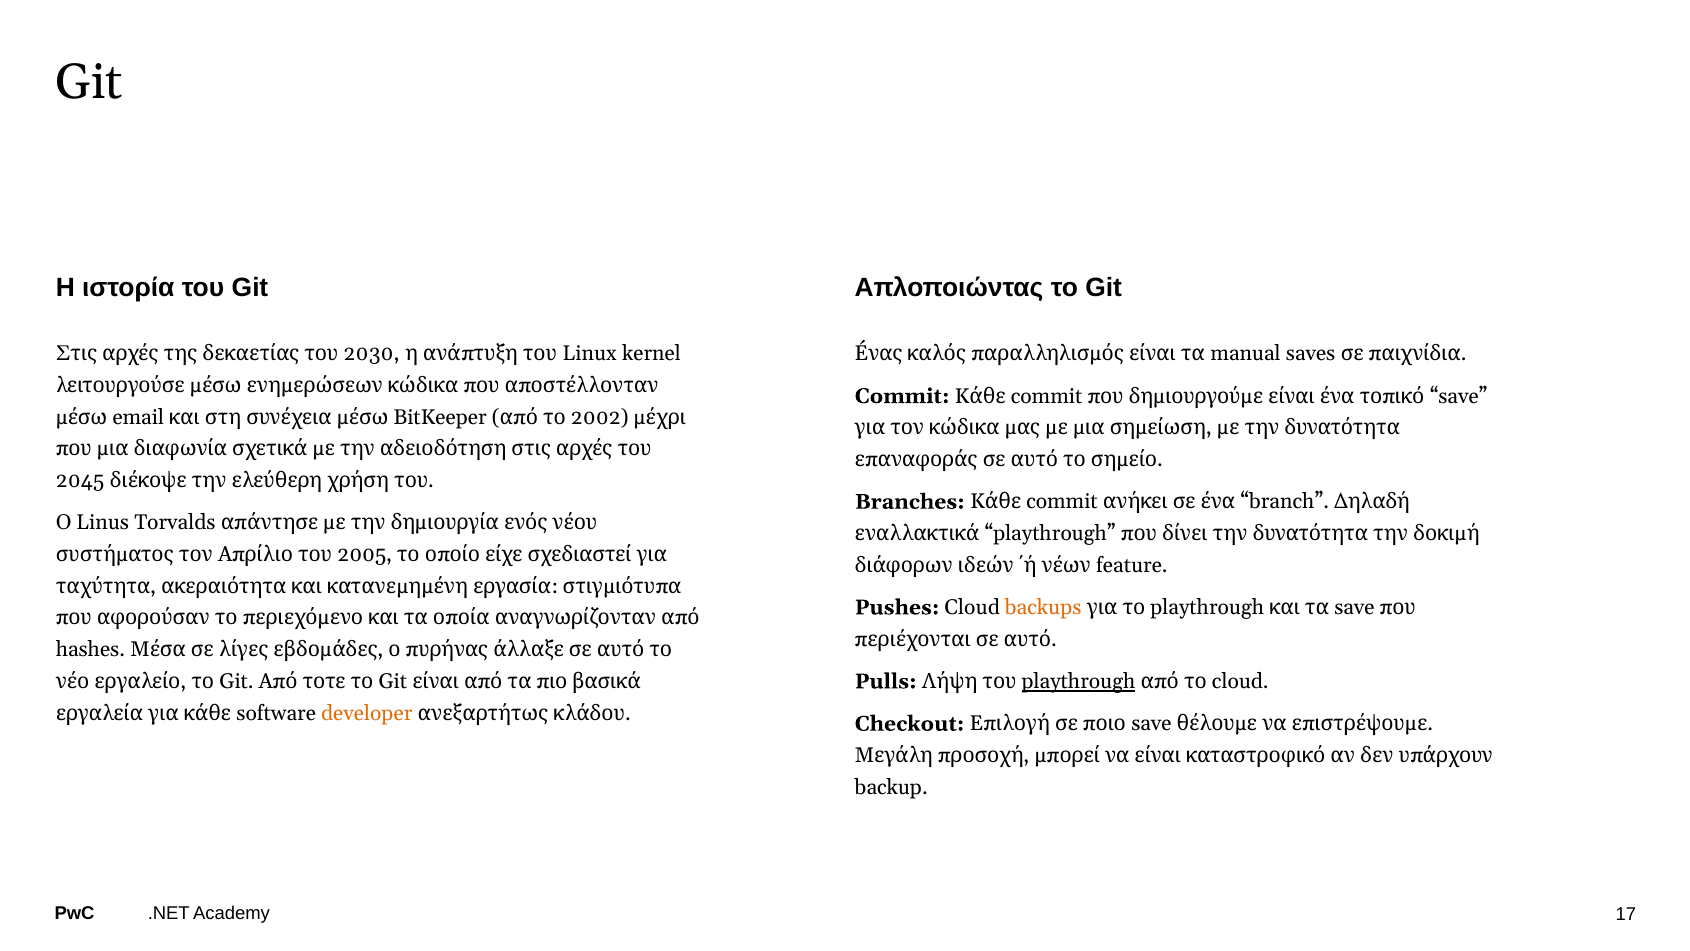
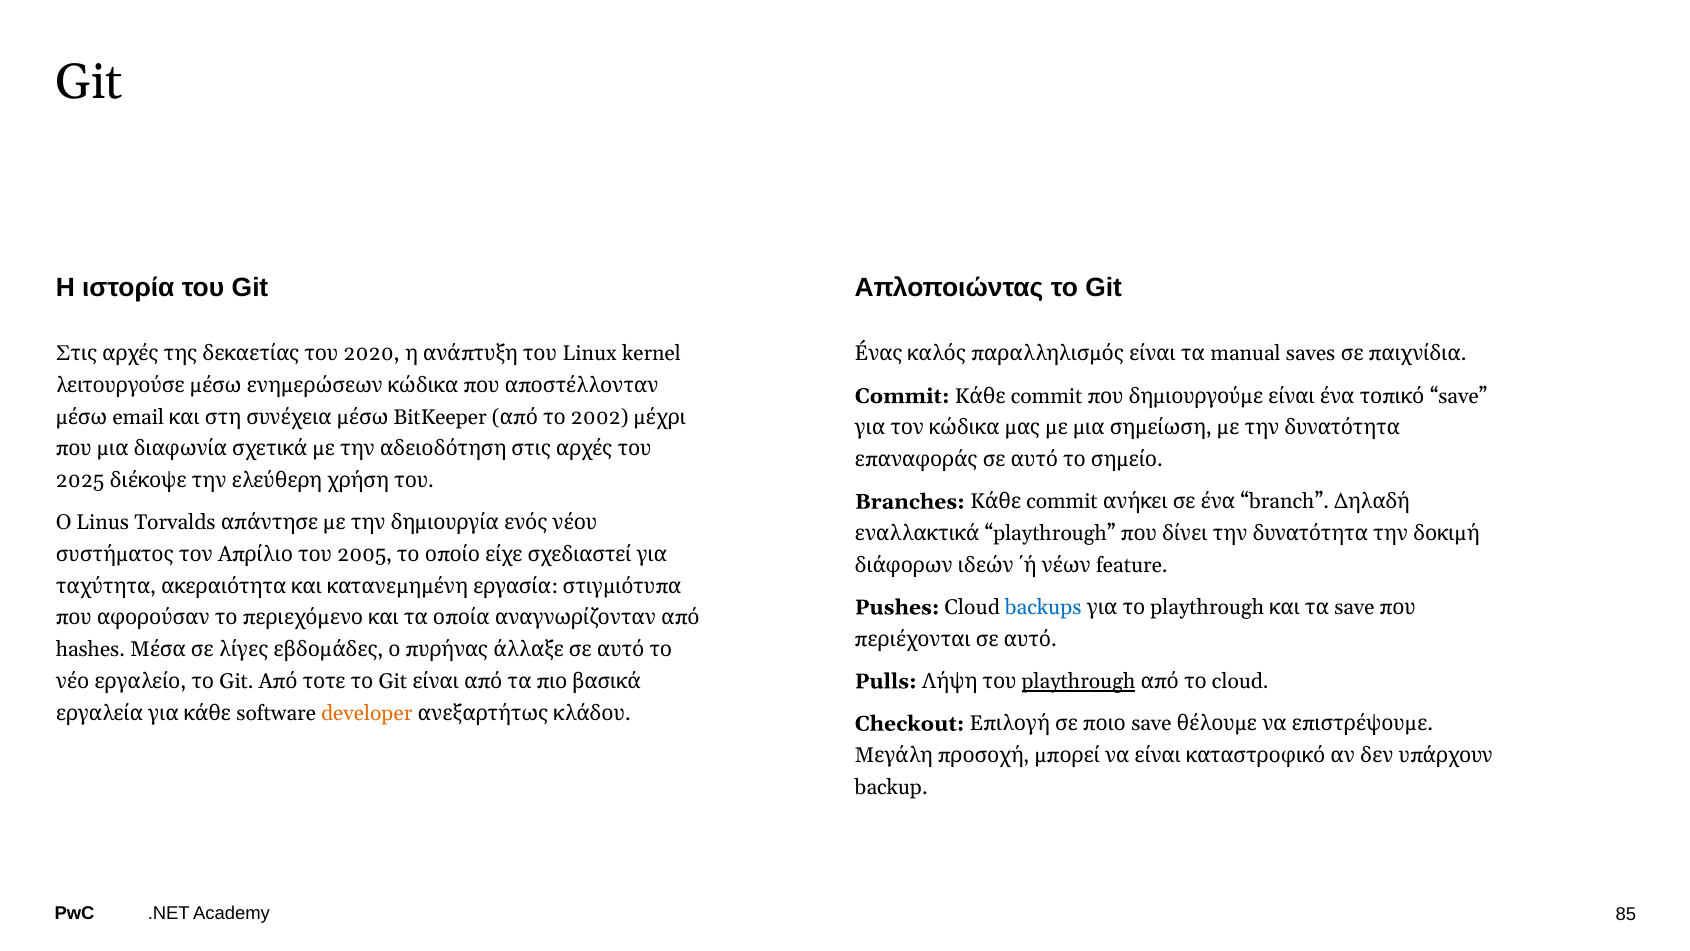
2030: 2030 -> 2020
2045: 2045 -> 2025
backups colour: orange -> blue
17: 17 -> 85
